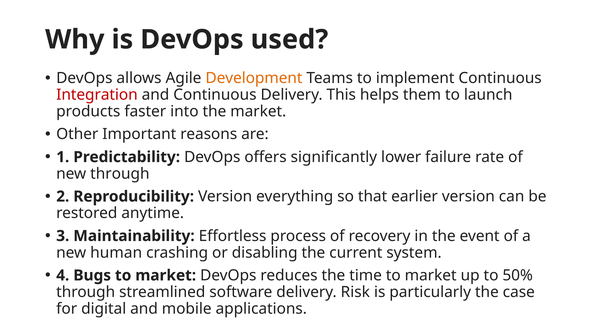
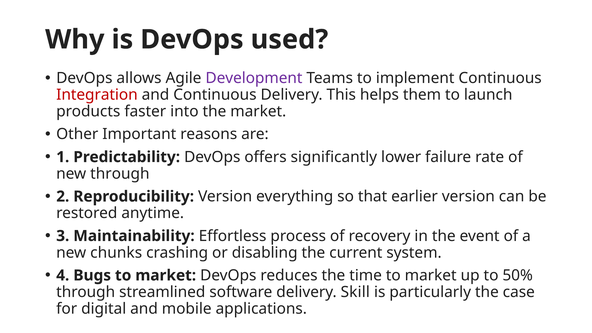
Development colour: orange -> purple
human: human -> chunks
Risk: Risk -> Skill
